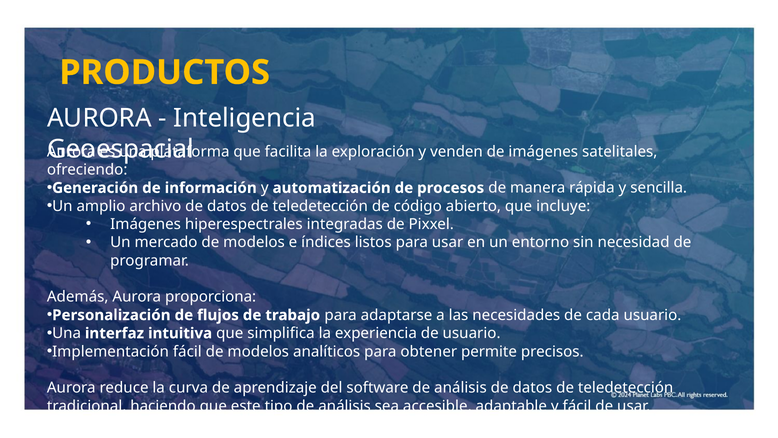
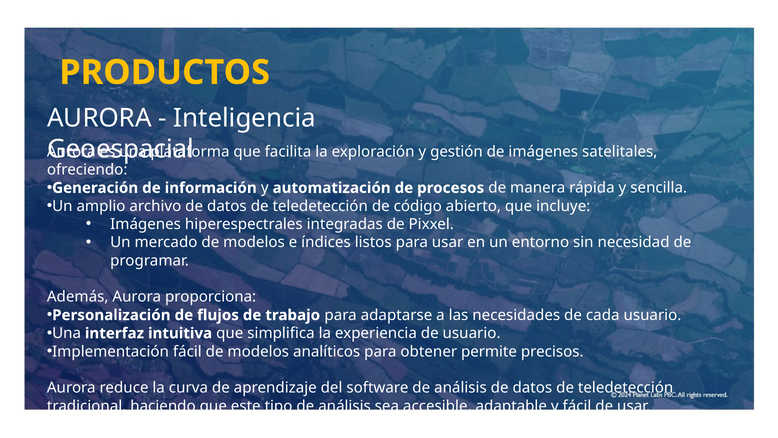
venden: venden -> gestión
